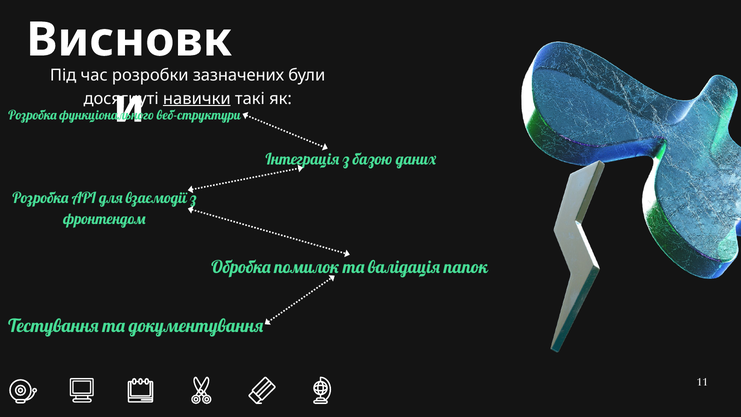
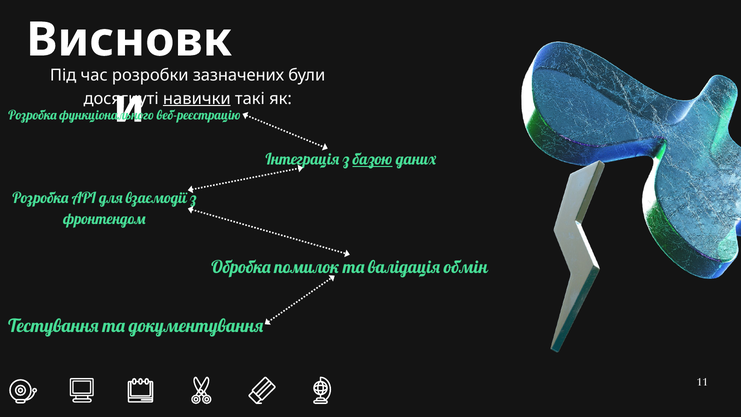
веб-структури: веб-структури -> веб-реєстрацію
базою underline: none -> present
папок: папок -> обмін
